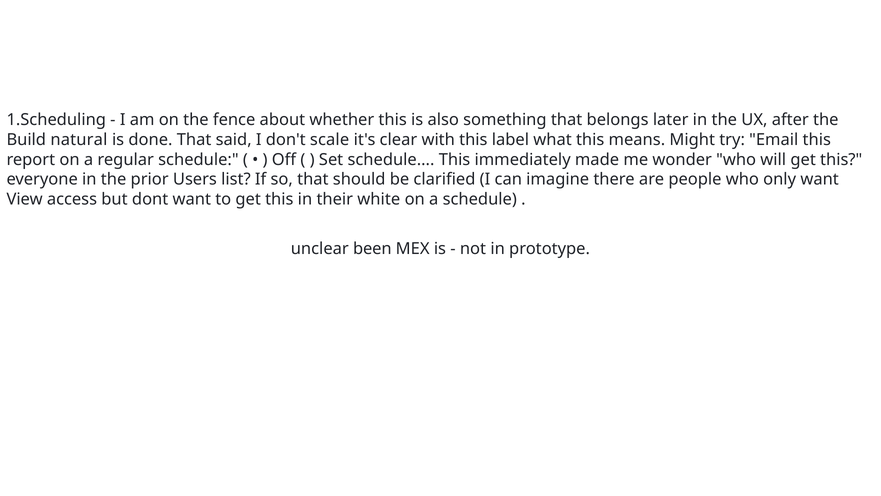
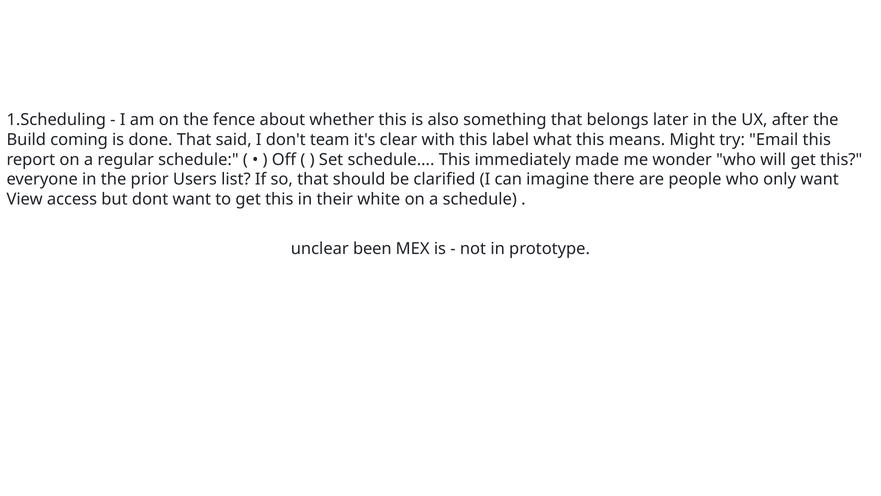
natural: natural -> coming
scale: scale -> team
